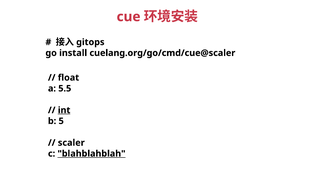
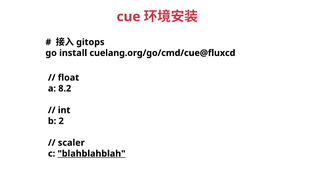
cuelang.org/go/cmd/cue@scaler: cuelang.org/go/cmd/cue@scaler -> cuelang.org/go/cmd/cue@fluxcd
5.5: 5.5 -> 8.2
int underline: present -> none
5: 5 -> 2
